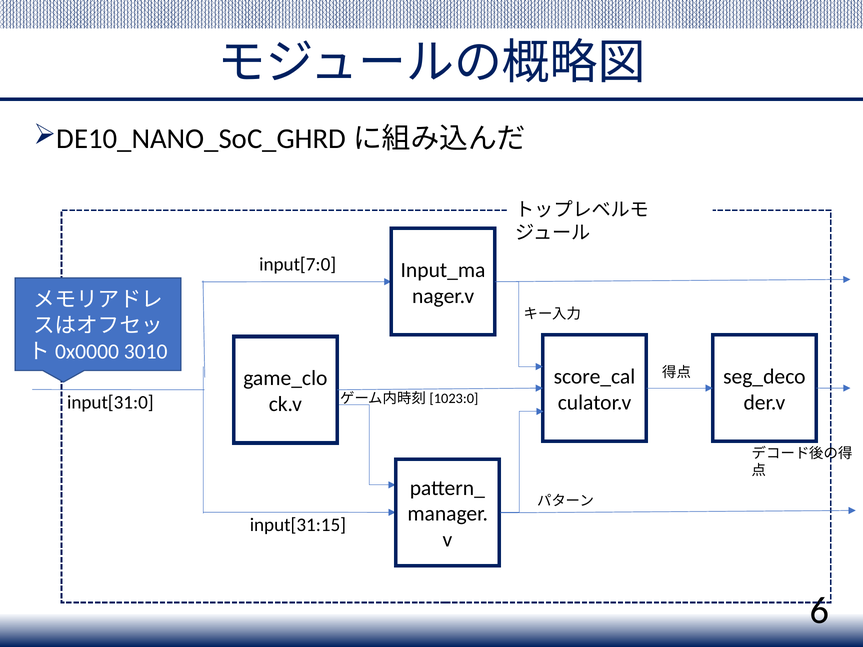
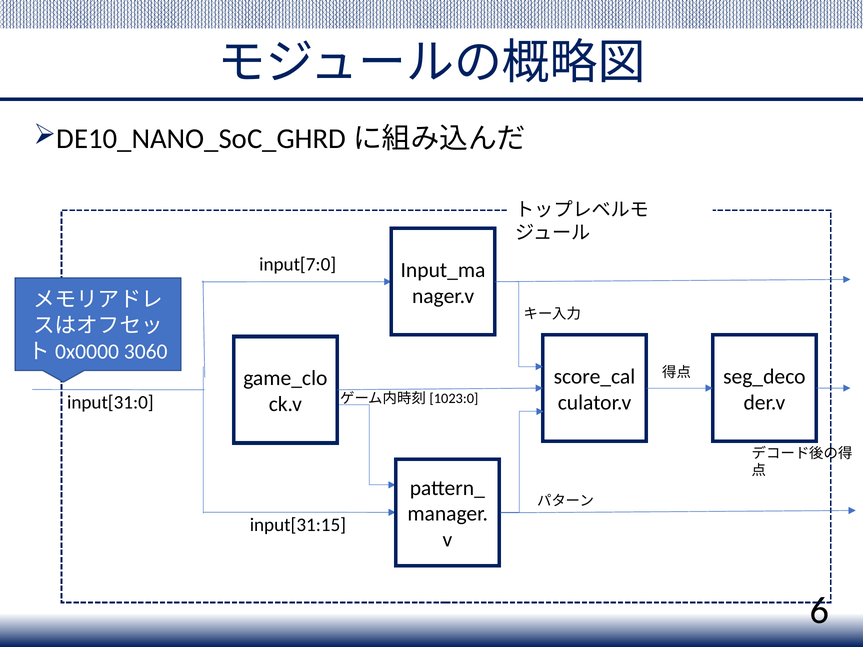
3010: 3010 -> 3060
